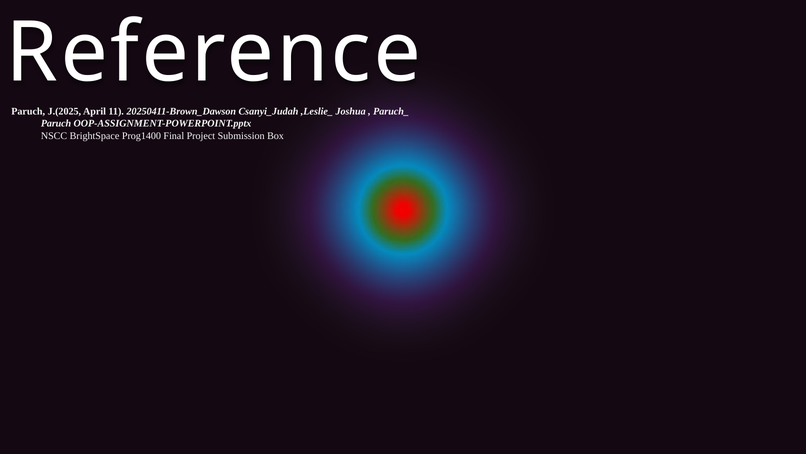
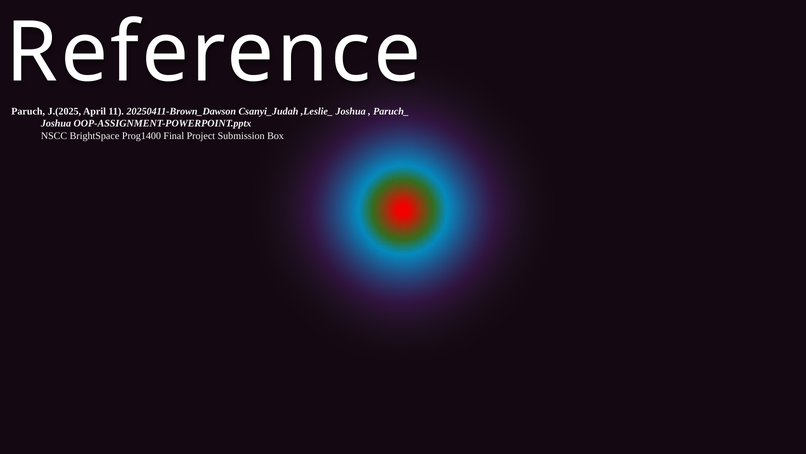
Paruch at (56, 123): Paruch -> Joshua
